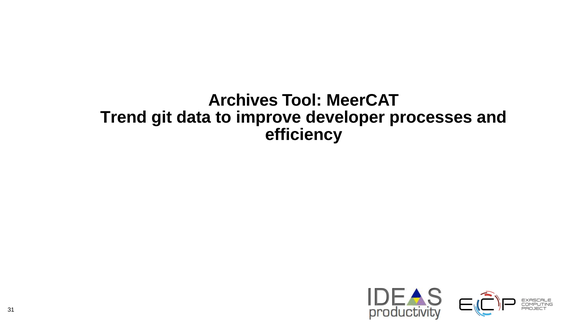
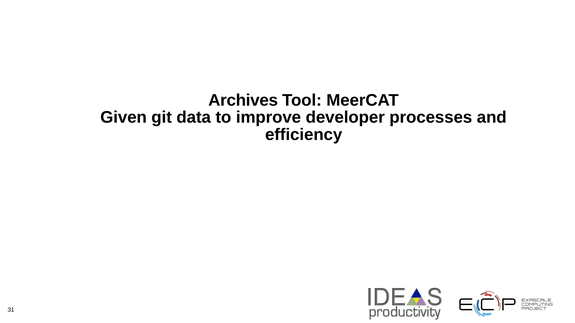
Trend: Trend -> Given
